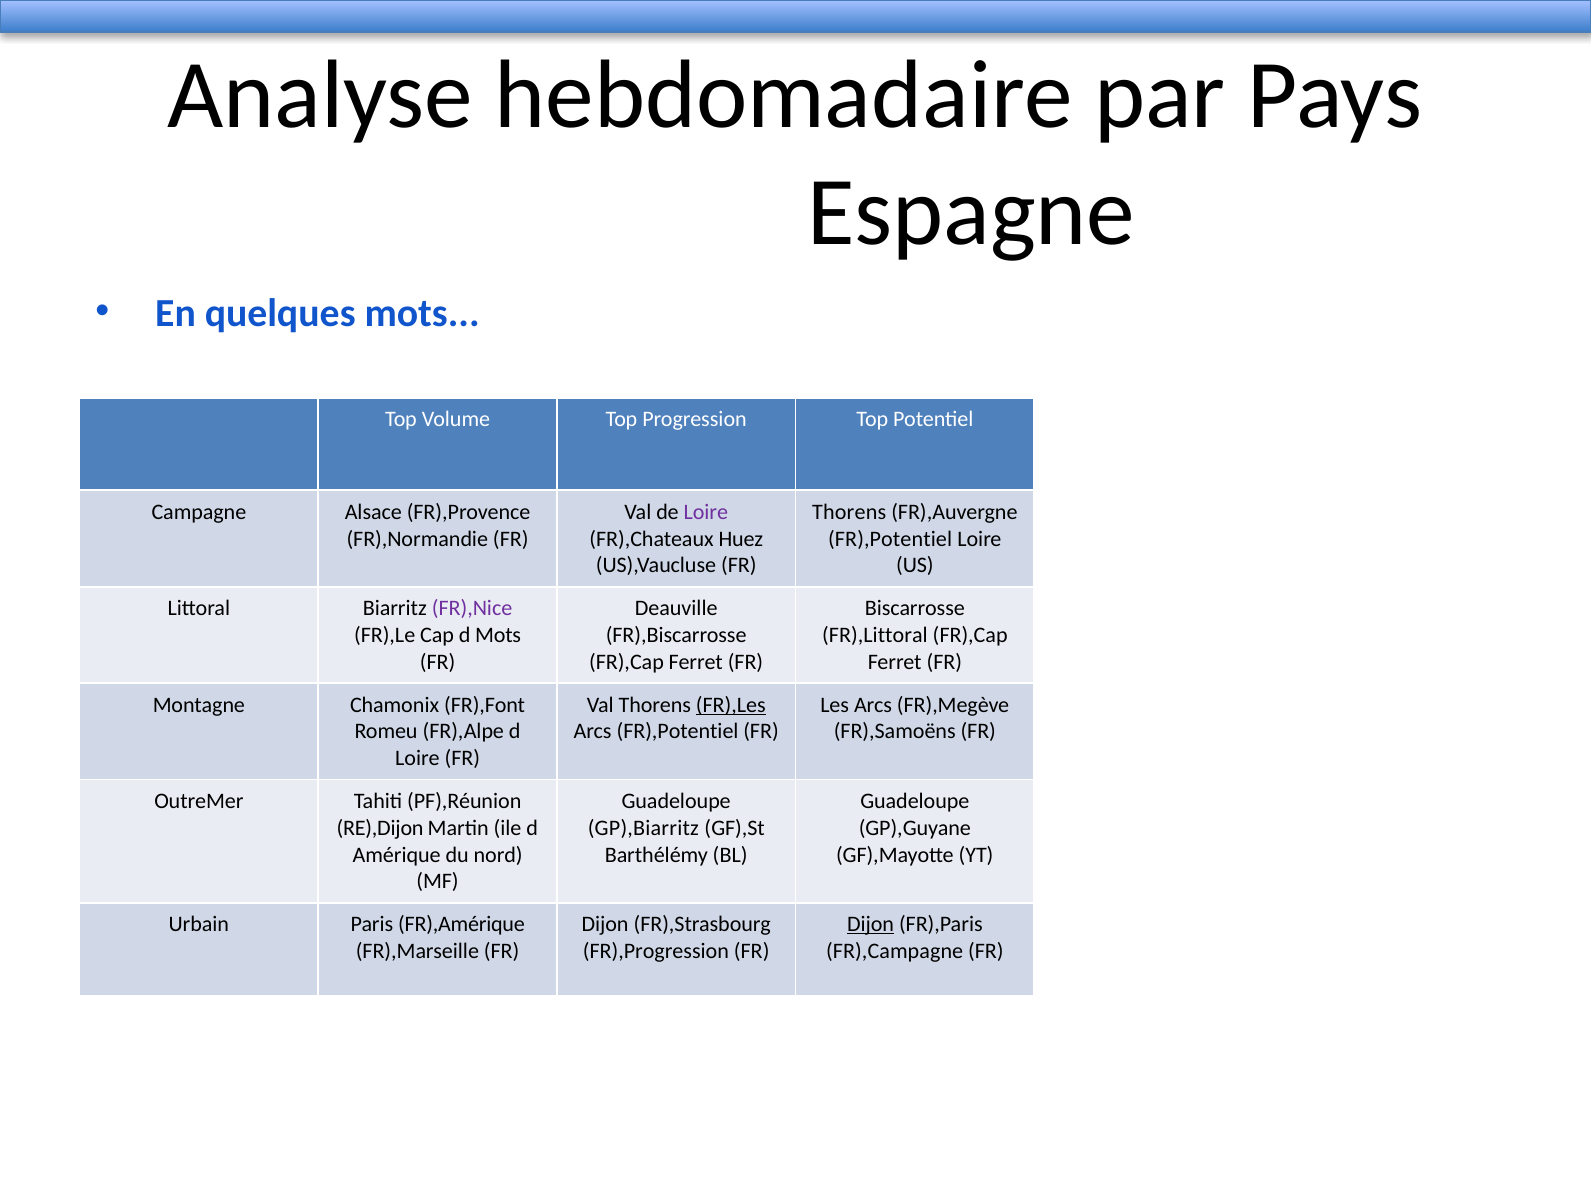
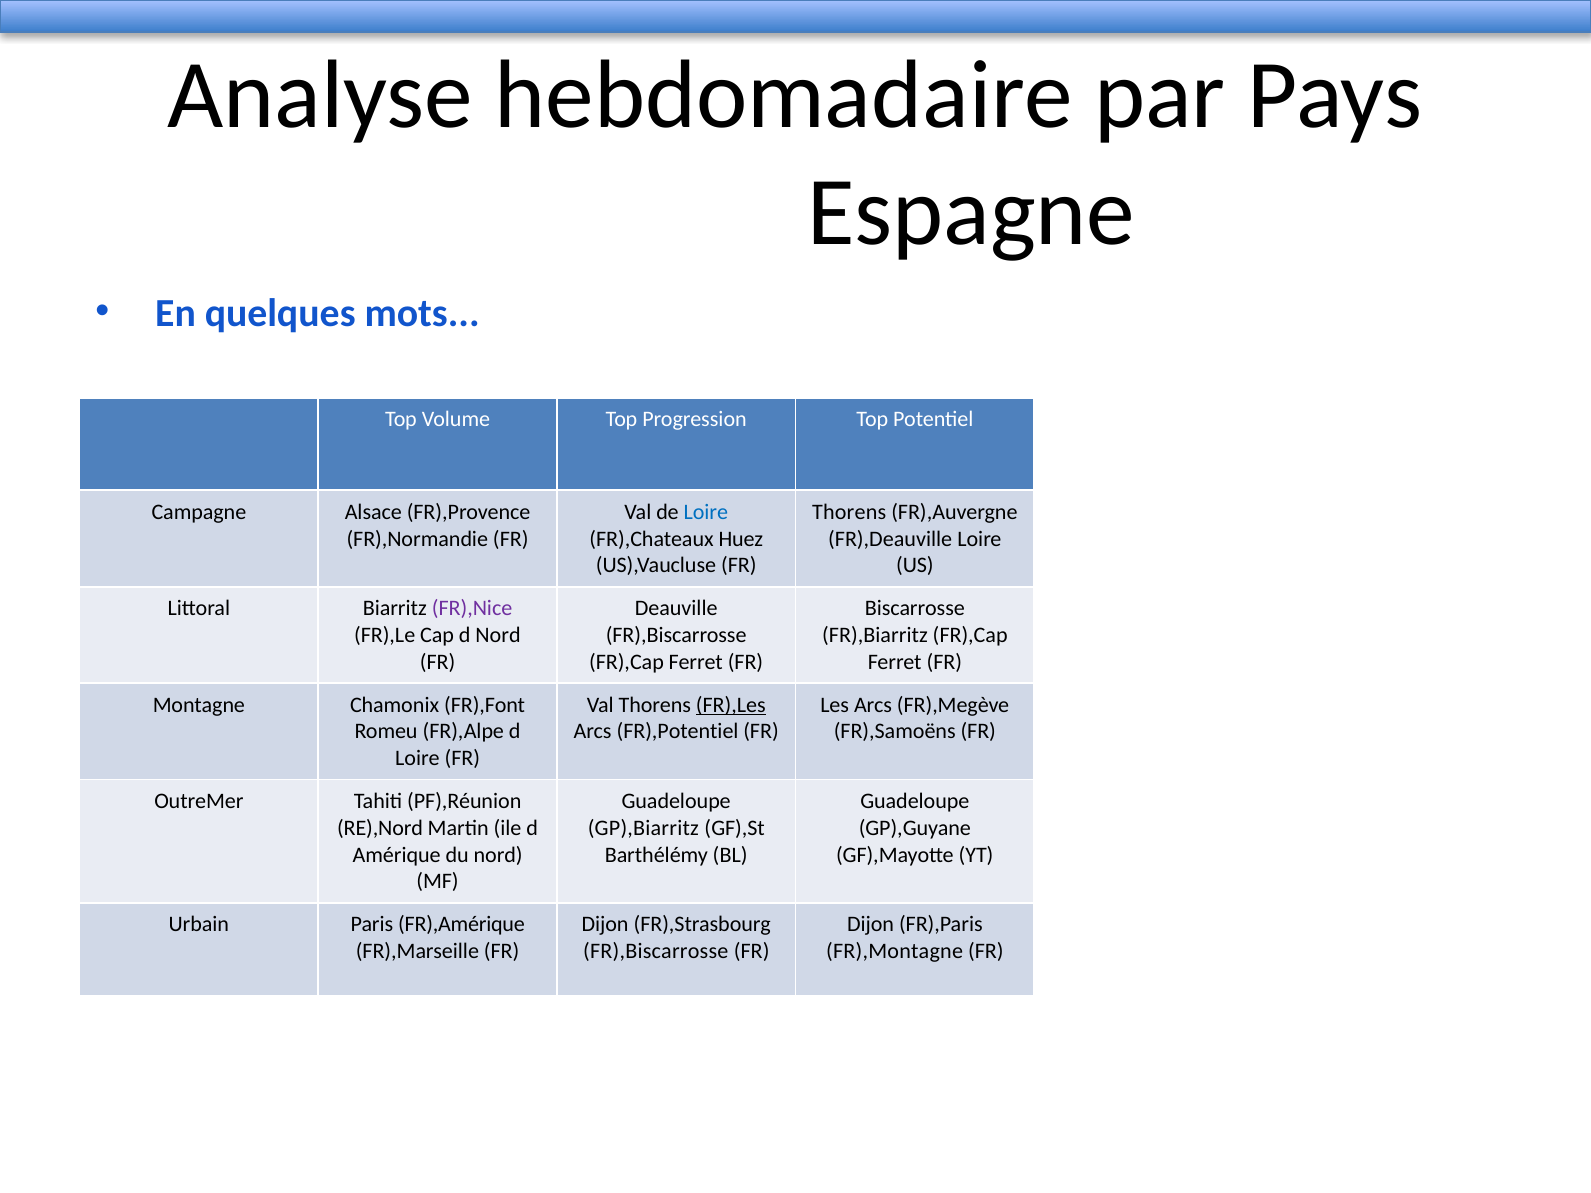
Loire at (706, 512) colour: purple -> blue
FR),Potentiel at (890, 539): FR),Potentiel -> FR),Deauville
d Mots: Mots -> Nord
FR),Littoral: FR),Littoral -> FR),Biarritz
RE),Dijon: RE),Dijon -> RE),Nord
Dijon at (871, 925) underline: present -> none
FR),Progression at (656, 951): FR),Progression -> FR),Biscarrosse
FR),Campagne: FR),Campagne -> FR),Montagne
